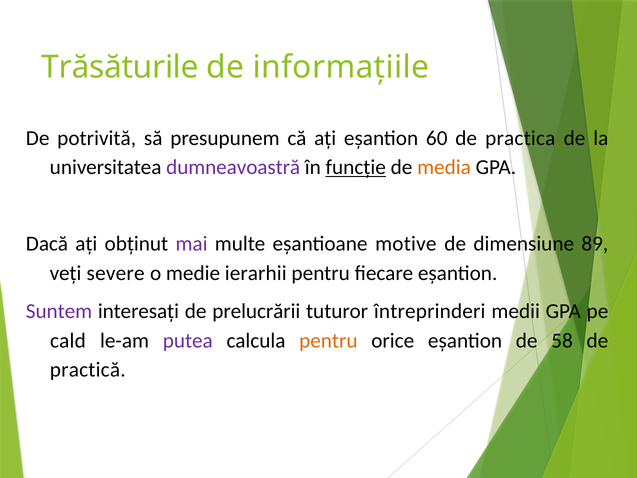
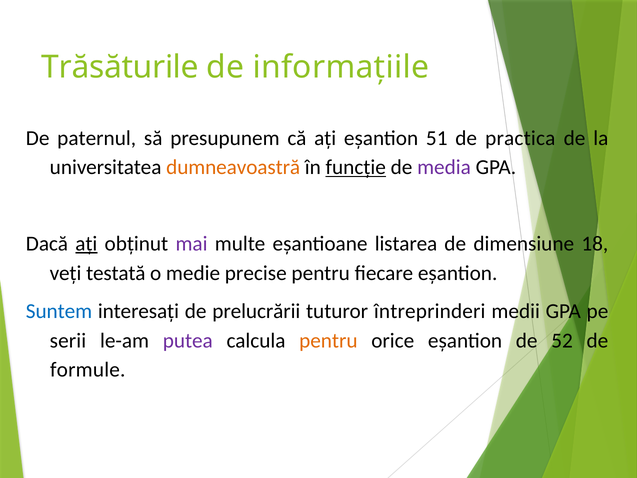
potrivită: potrivită -> paternul
60: 60 -> 51
dumneavoastră colour: purple -> orange
media colour: orange -> purple
ați at (86, 244) underline: none -> present
motive: motive -> listarea
89: 89 -> 18
severe: severe -> testată
ierarhii: ierarhii -> precise
Suntem colour: purple -> blue
cald: cald -> serii
58: 58 -> 52
practică: practică -> formule
